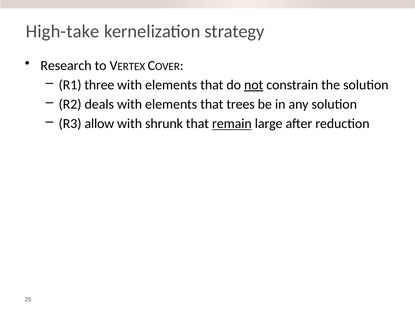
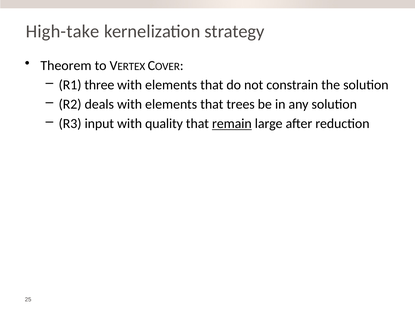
Research: Research -> Theorem
not underline: present -> none
allow: allow -> input
shrunk: shrunk -> quality
